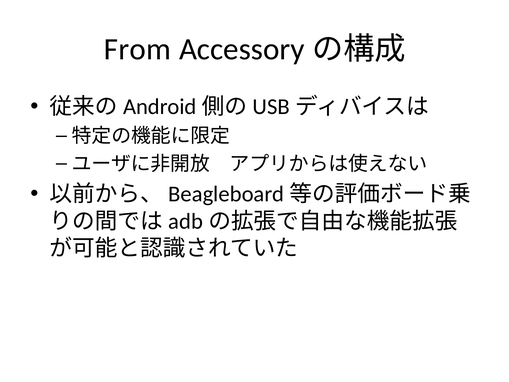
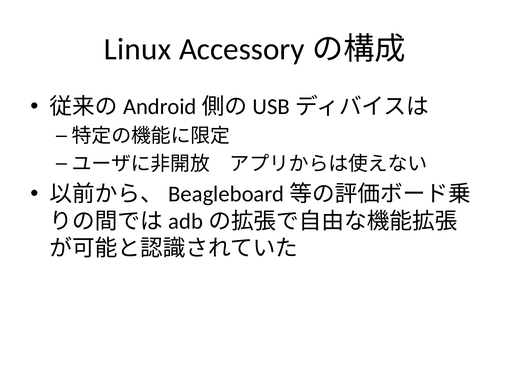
From: From -> Linux
